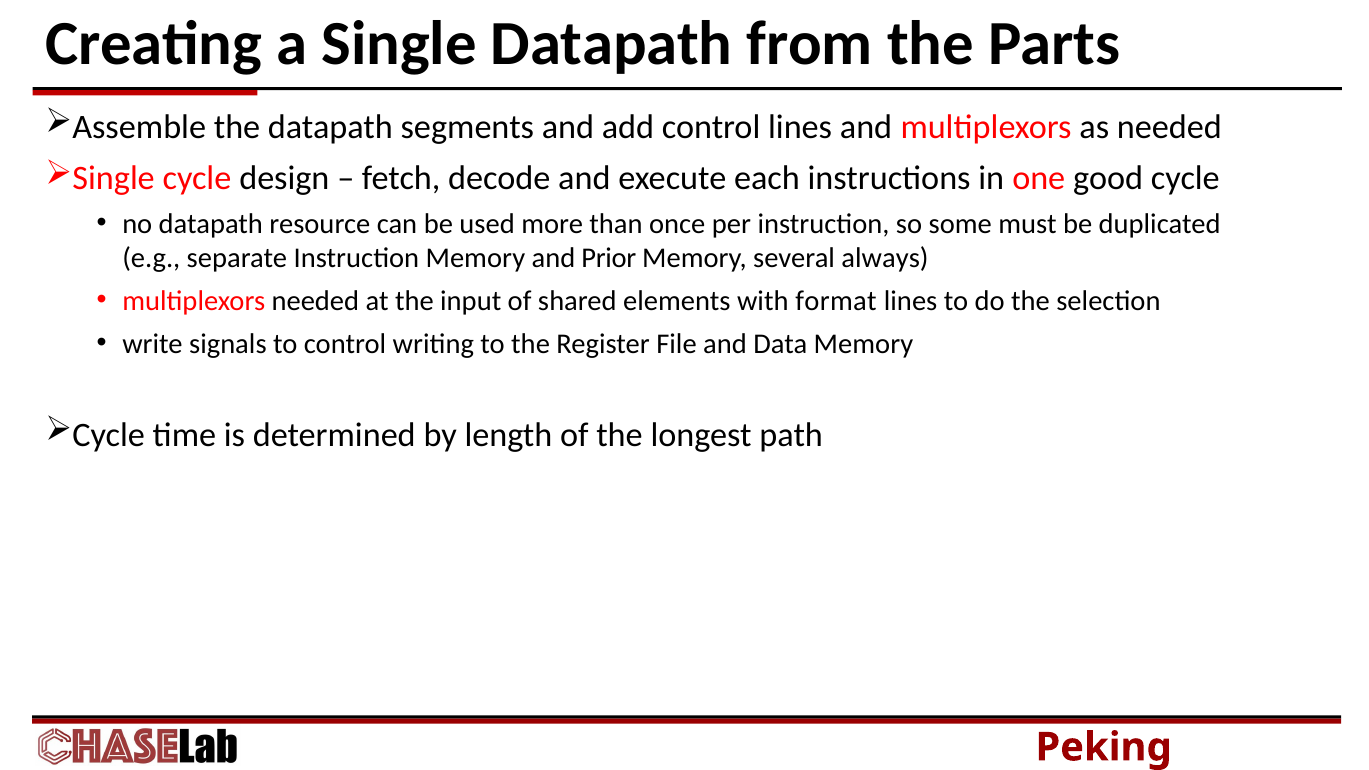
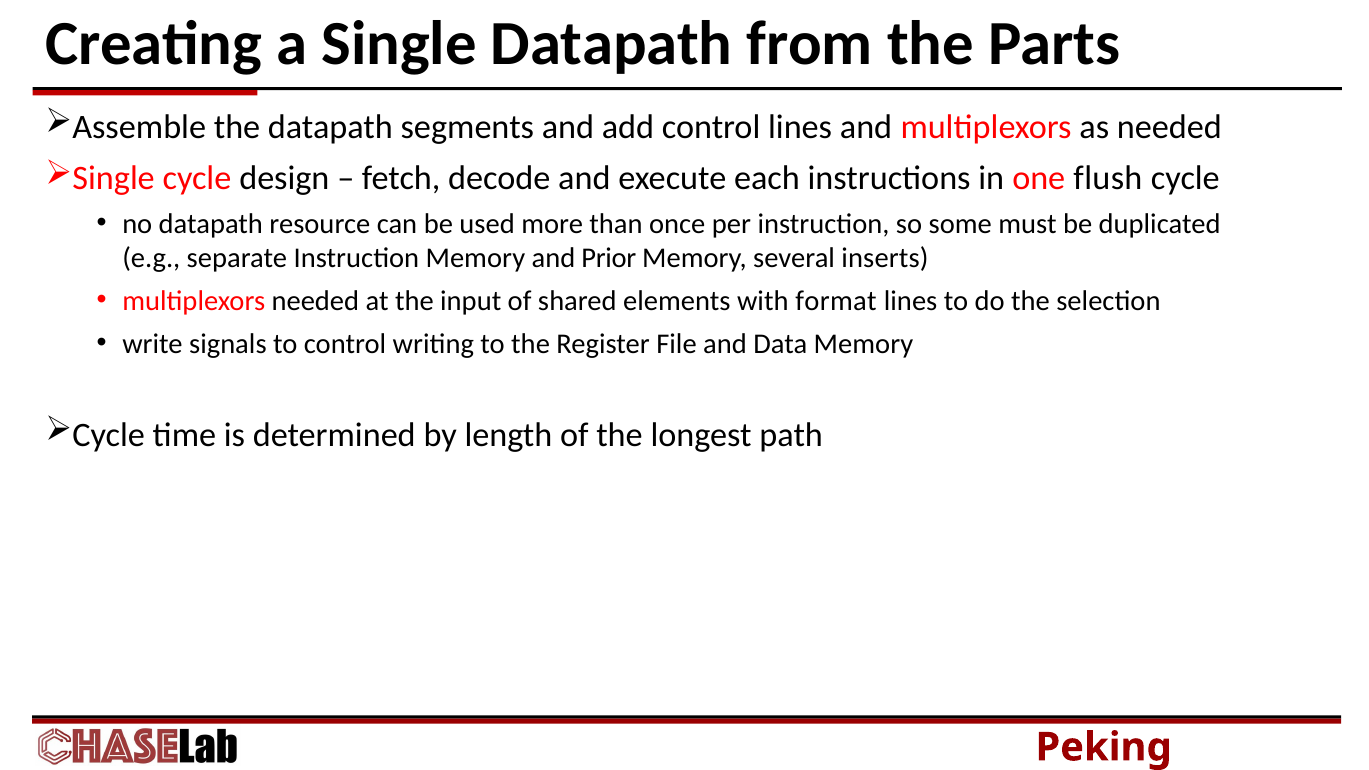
good: good -> flush
always: always -> inserts
